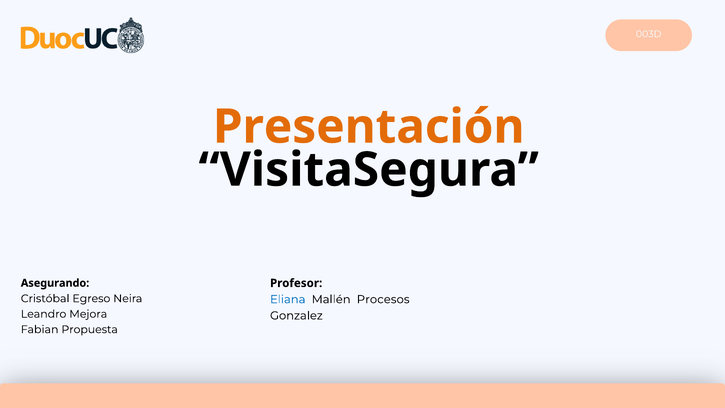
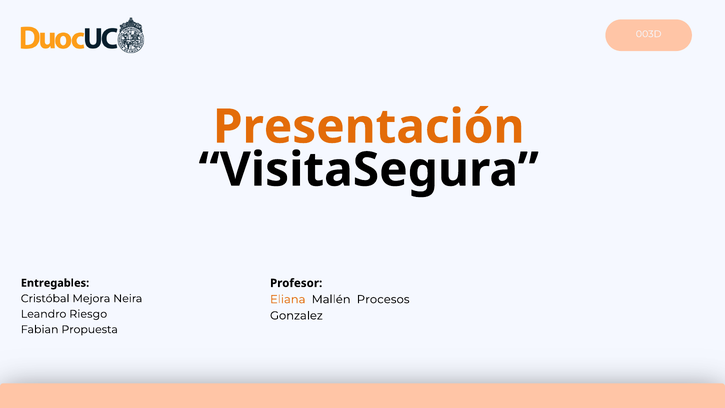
Asegurando: Asegurando -> Entregables
Egreso: Egreso -> Mejora
Eliana colour: blue -> orange
Mejora: Mejora -> Riesgo
